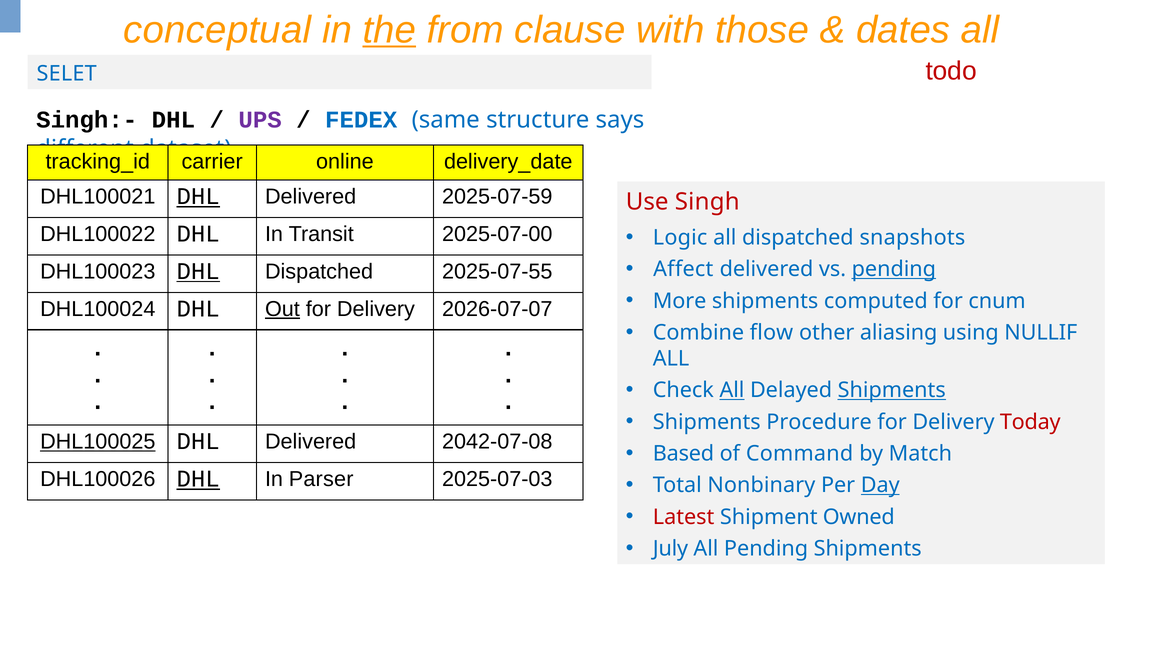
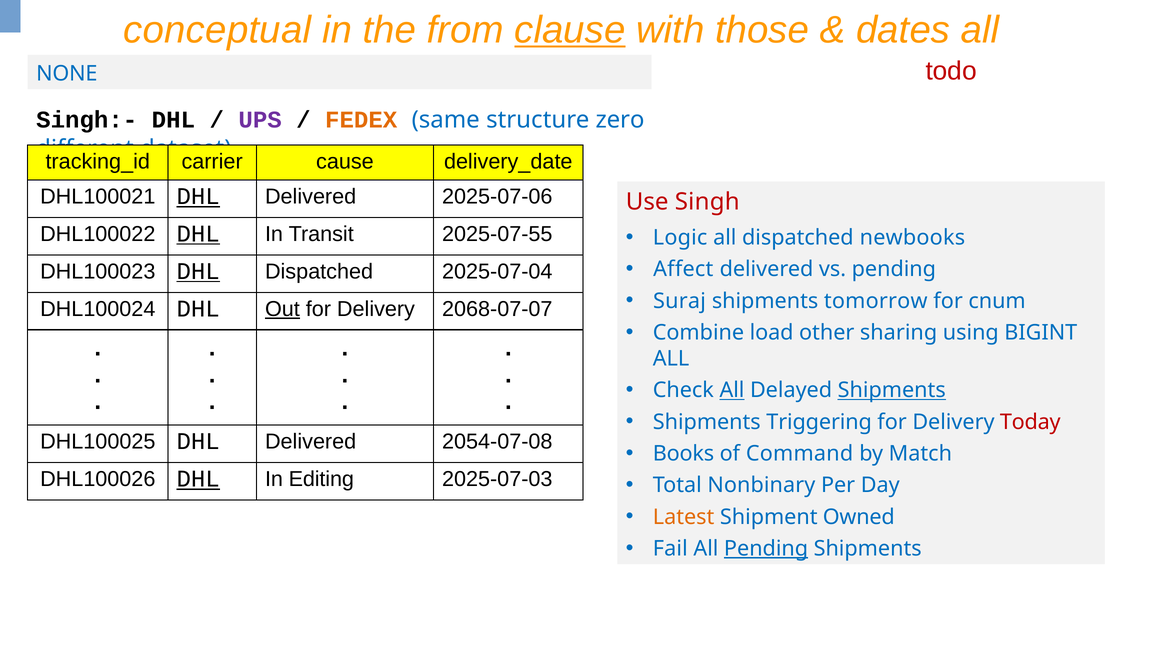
the underline: present -> none
clause underline: none -> present
SELET: SELET -> NONE
FEDEX colour: blue -> orange
says: says -> zero
online: online -> cause
2025-07-59: 2025-07-59 -> 2025-07-06
DHL at (198, 234) underline: none -> present
2025-07-00: 2025-07-00 -> 2025-07-55
snapshots: snapshots -> newbooks
pending at (894, 270) underline: present -> none
2025-07-55: 2025-07-55 -> 2025-07-04
More: More -> Suraj
computed: computed -> tomorrow
2026-07-07: 2026-07-07 -> 2068-07-07
flow: flow -> load
aliasing: aliasing -> sharing
NULLIF: NULLIF -> BIGINT
Procedure: Procedure -> Triggering
DHL100025 underline: present -> none
2042-07-08: 2042-07-08 -> 2054-07-08
Based: Based -> Books
Parser: Parser -> Editing
Day underline: present -> none
Latest colour: red -> orange
July: July -> Fail
Pending at (766, 549) underline: none -> present
